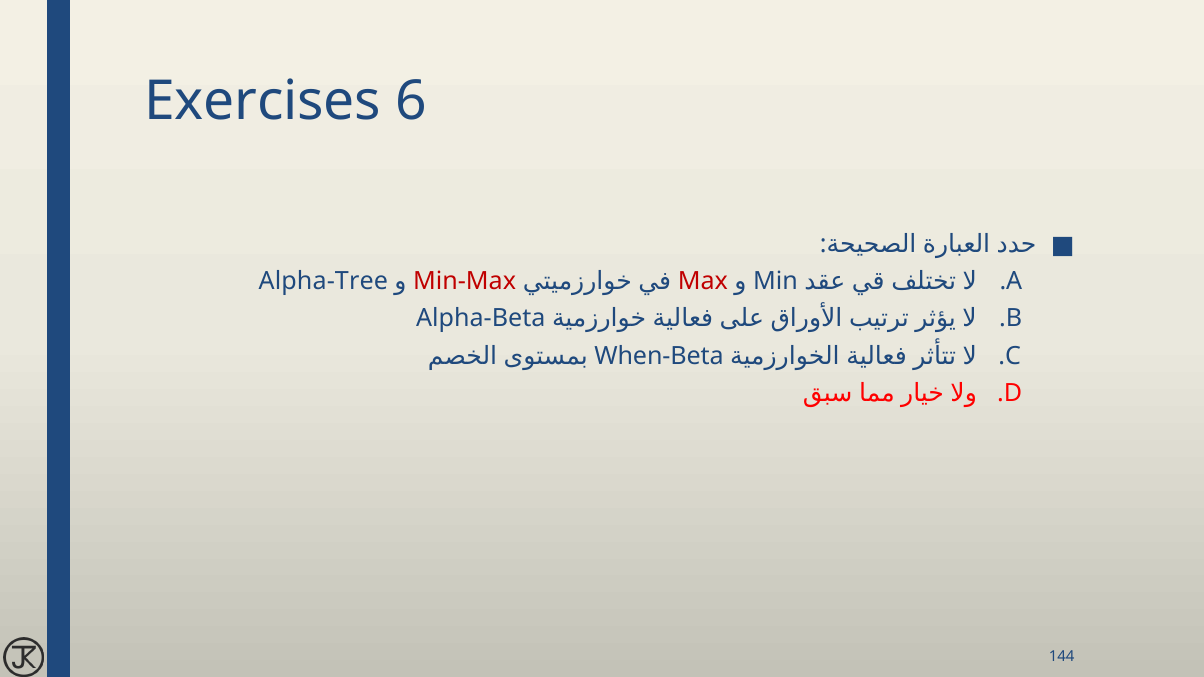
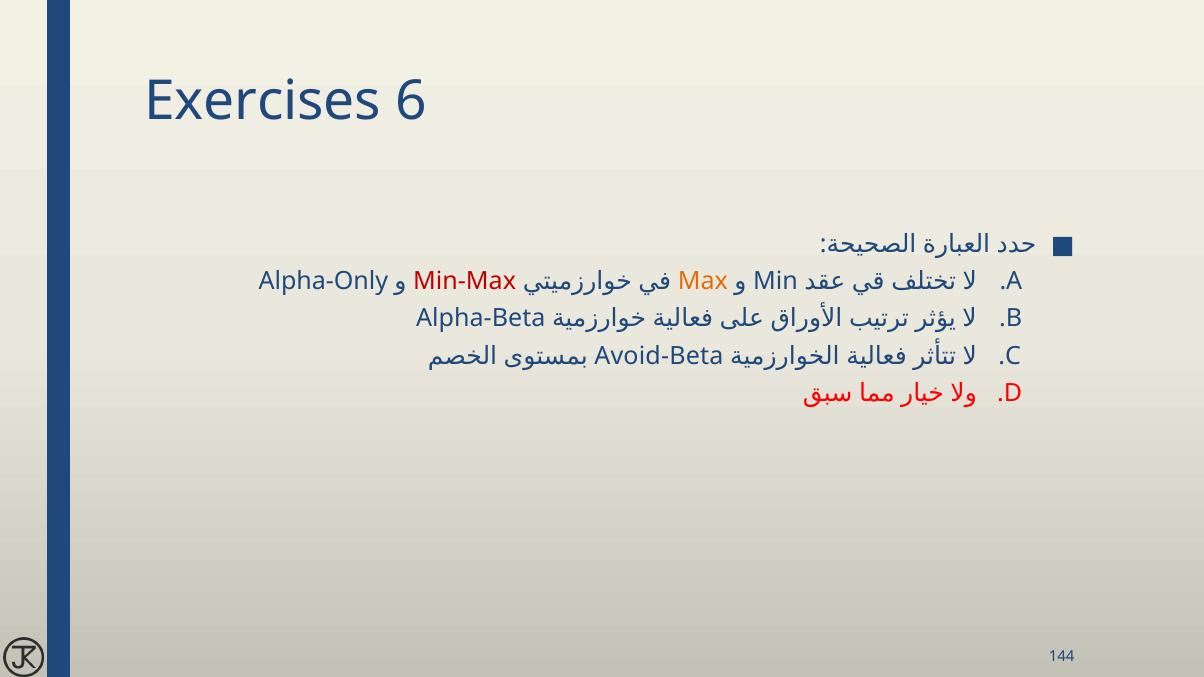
Alpha-Tree: Alpha-Tree -> Alpha-Only
Max colour: red -> orange
When-Beta: When-Beta -> Avoid-Beta
